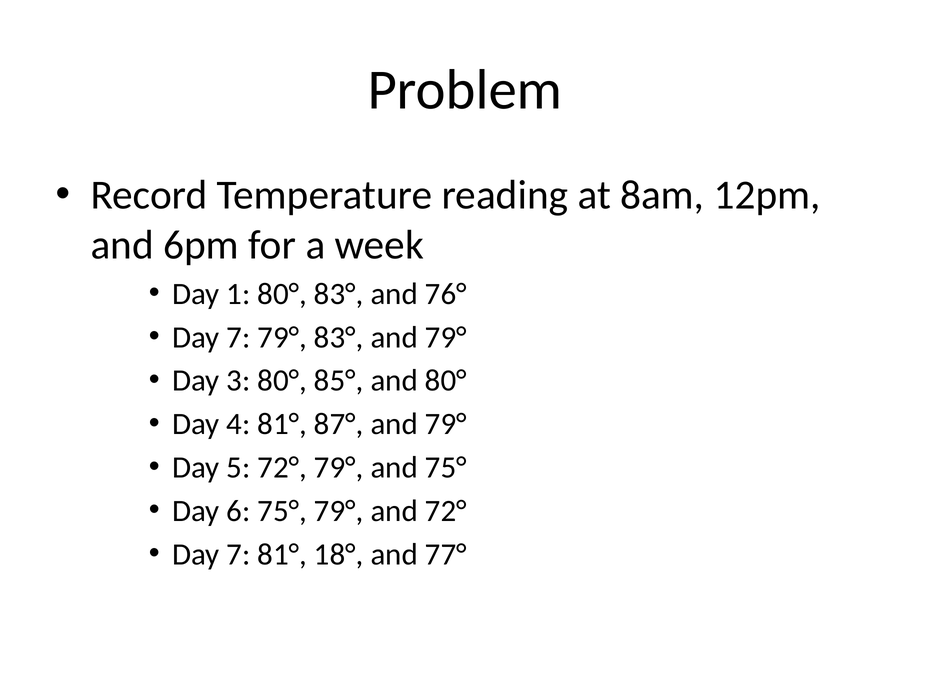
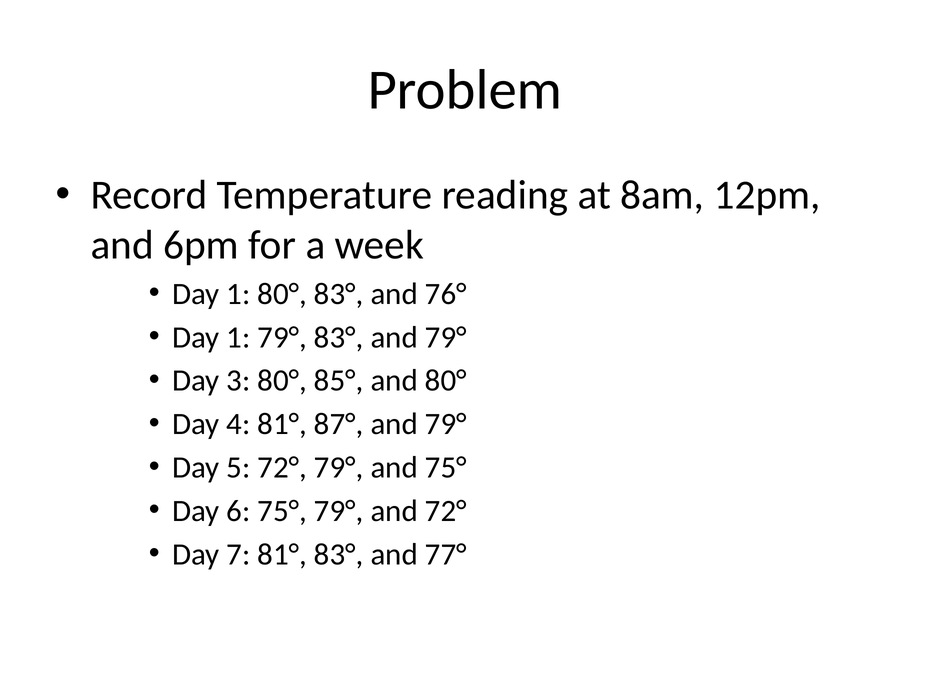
7 at (238, 337): 7 -> 1
81° 18°: 18° -> 83°
